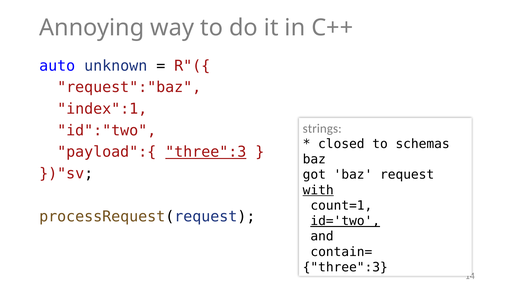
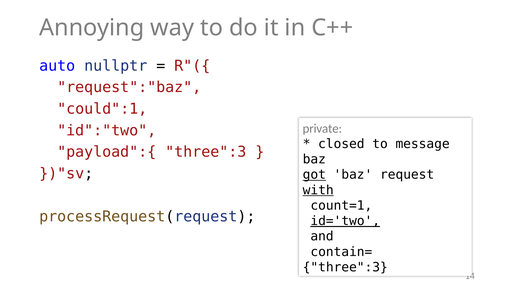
unknown: unknown -> nullptr
index":1: index":1 -> could":1
strings: strings -> private
schemas: schemas -> message
three":3 at (206, 152) underline: present -> none
got underline: none -> present
